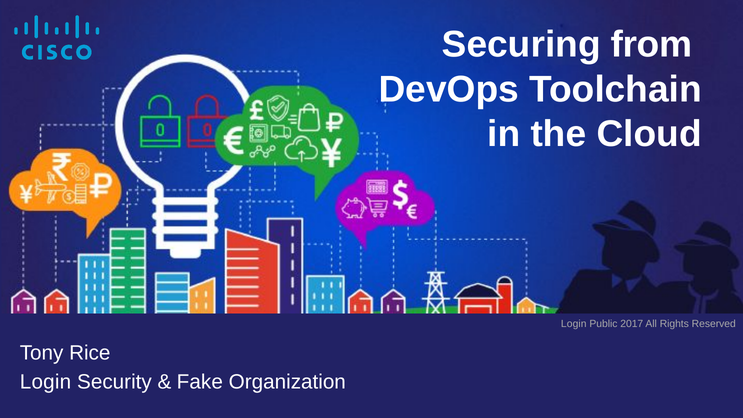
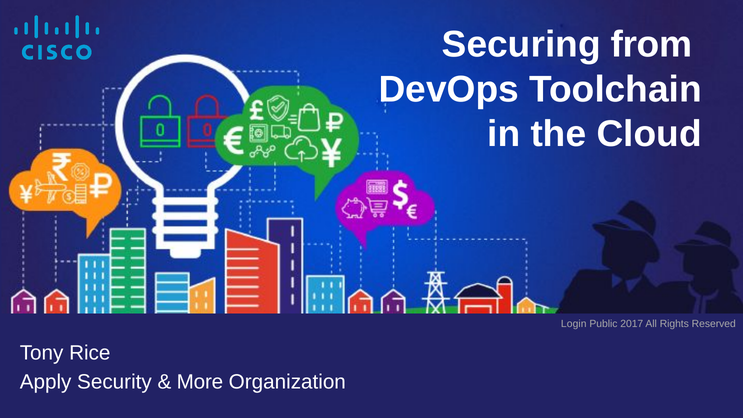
Login at (46, 382): Login -> Apply
Fake: Fake -> More
